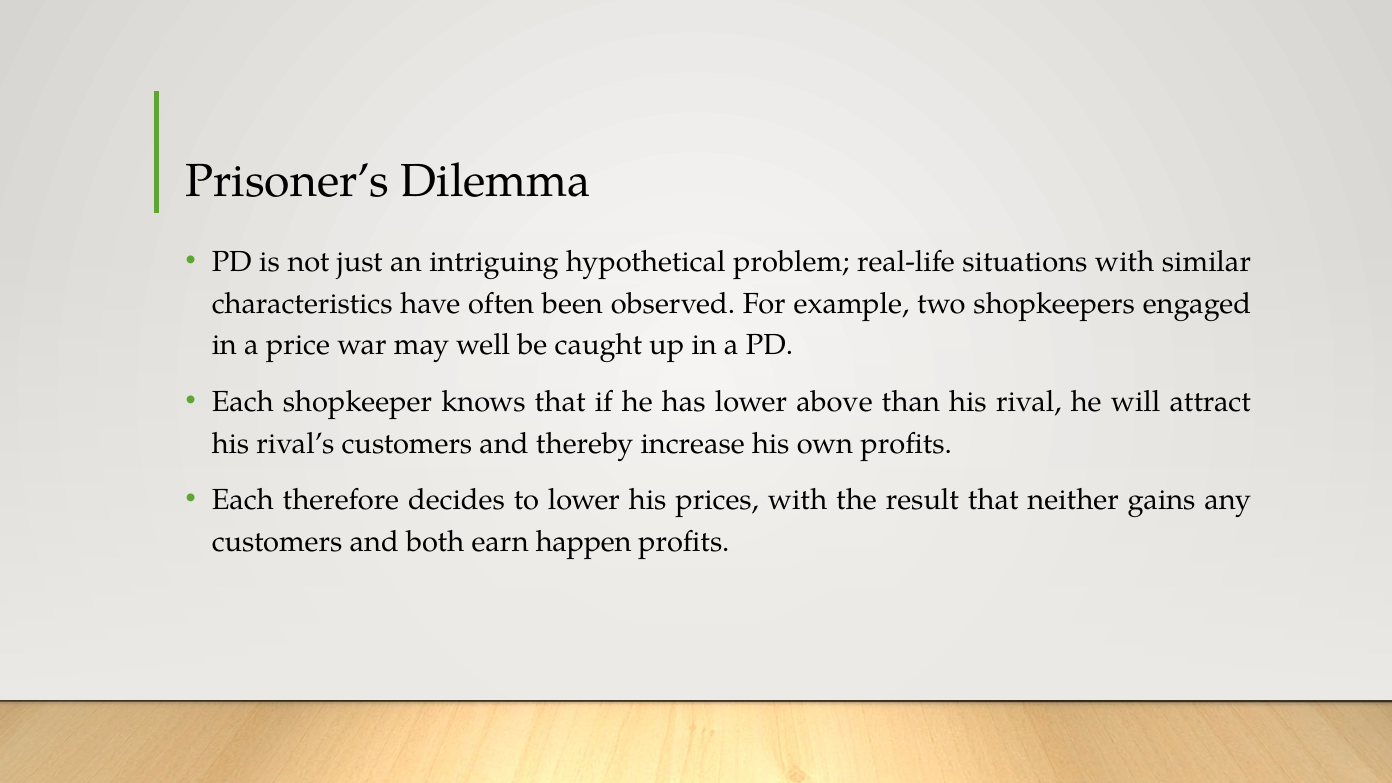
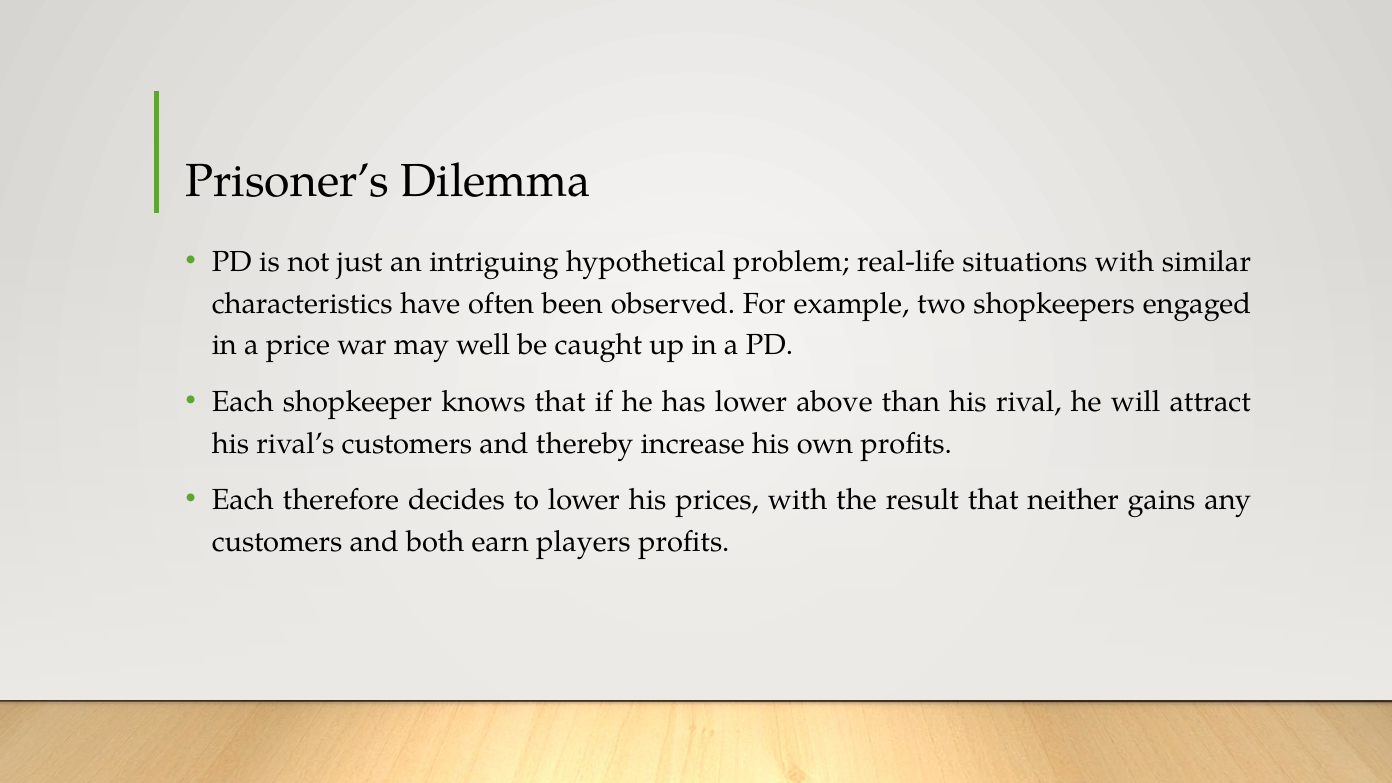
happen: happen -> players
